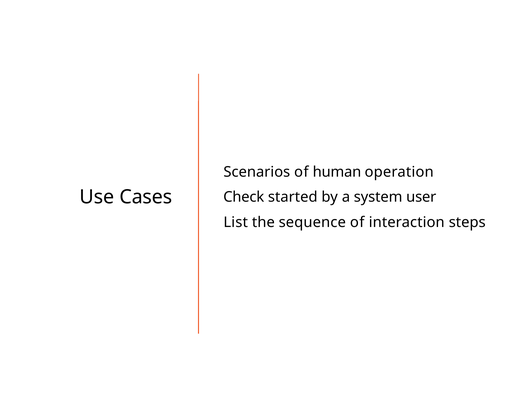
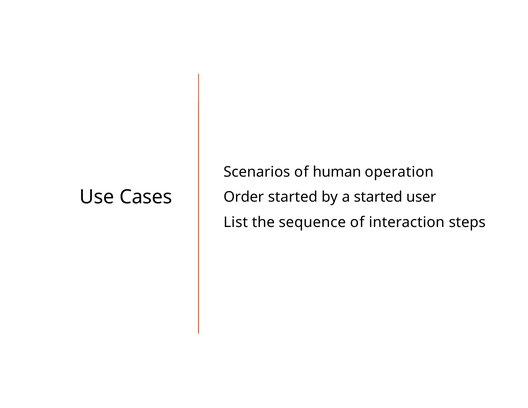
Check: Check -> Order
a system: system -> started
